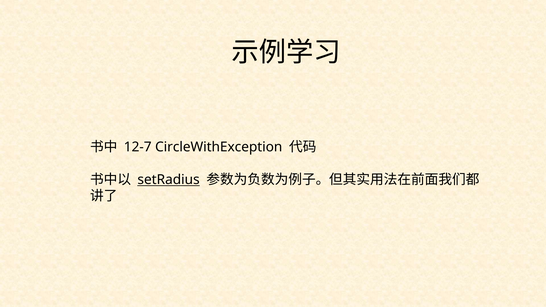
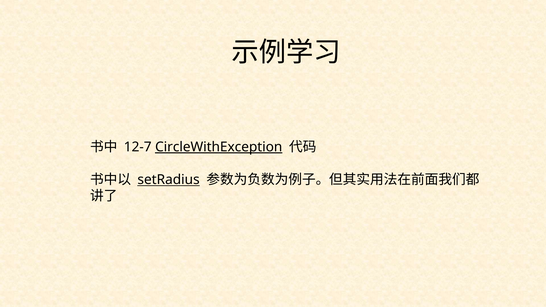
CircleWithException underline: none -> present
